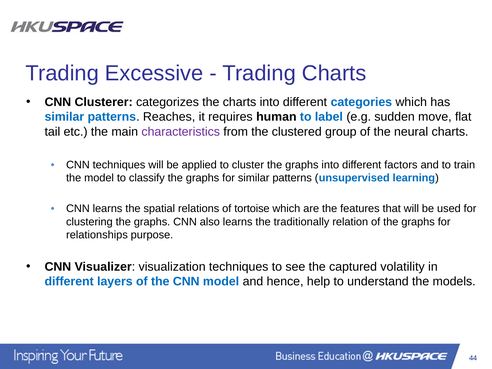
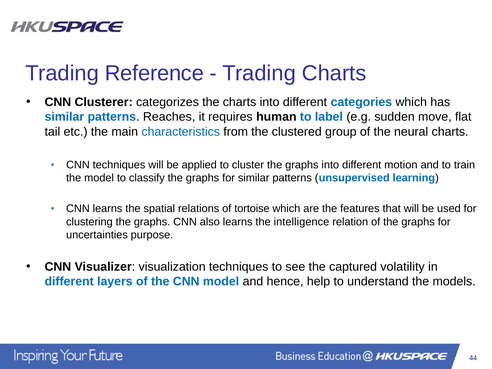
Excessive: Excessive -> Reference
characteristics colour: purple -> blue
factors: factors -> motion
traditionally: traditionally -> intelligence
relationships: relationships -> uncertainties
